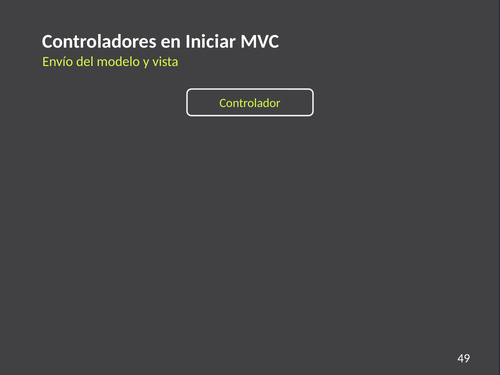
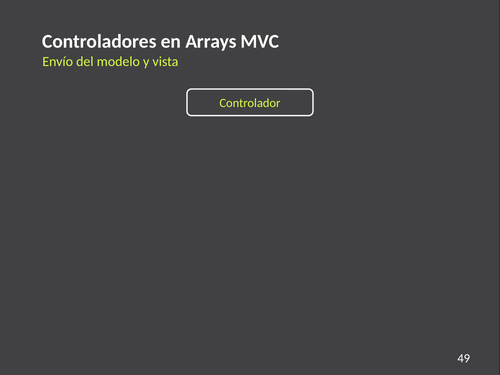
Iniciar: Iniciar -> Arrays
